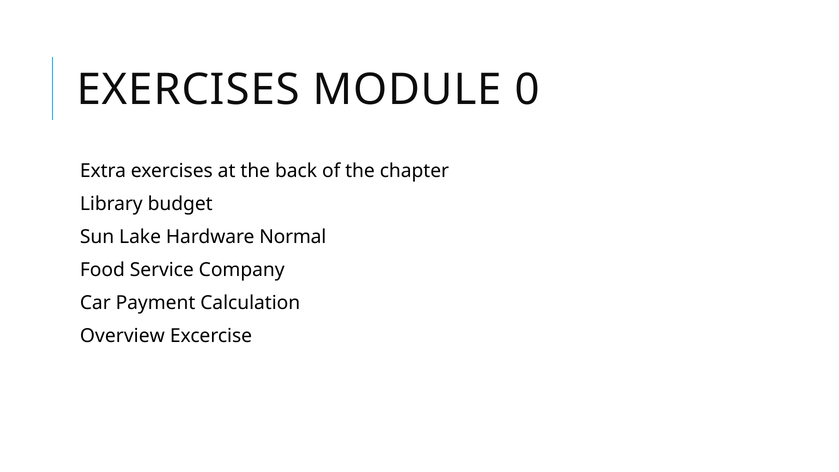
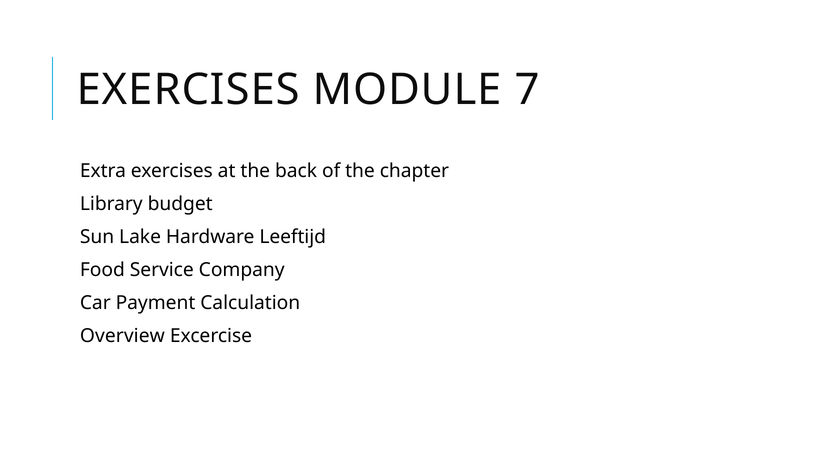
0: 0 -> 7
Normal: Normal -> Leeftijd
